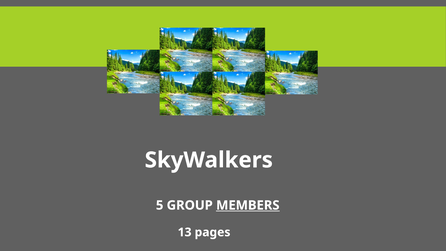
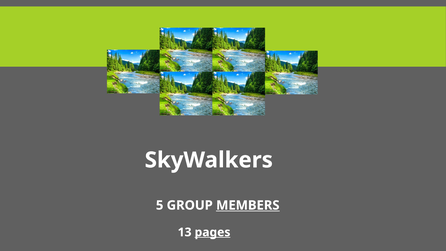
pages underline: none -> present
